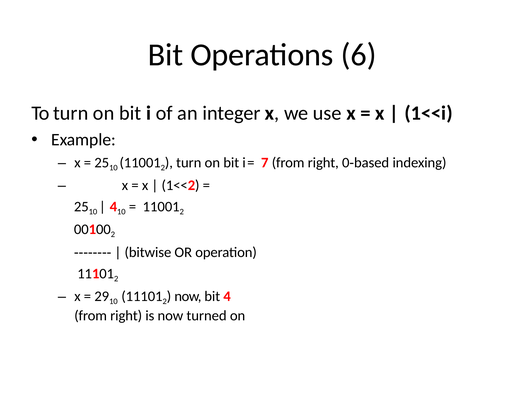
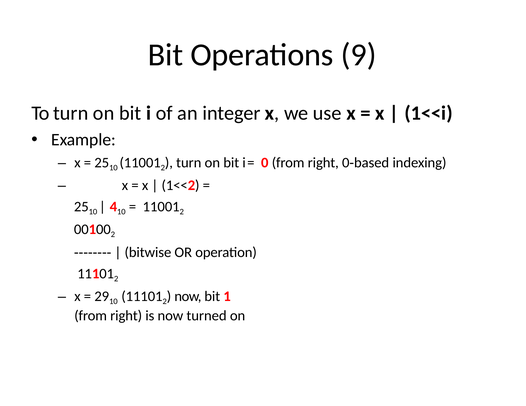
6: 6 -> 9
i= 7: 7 -> 0
bit 4: 4 -> 1
